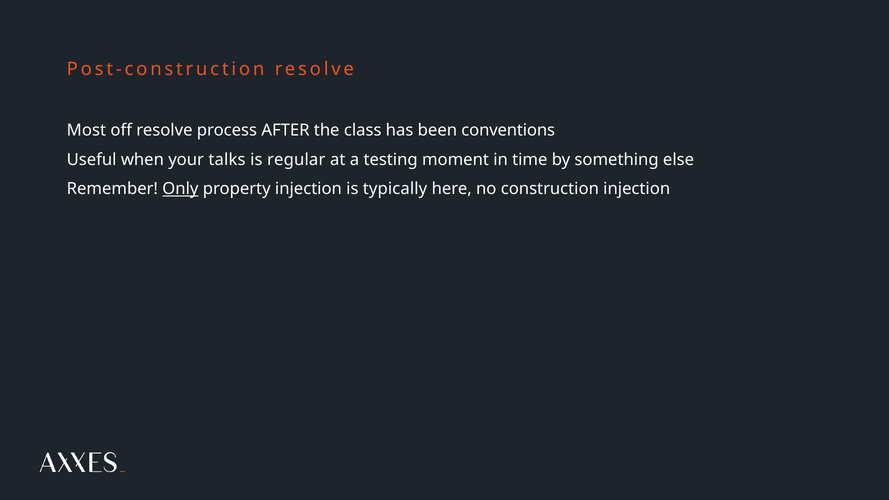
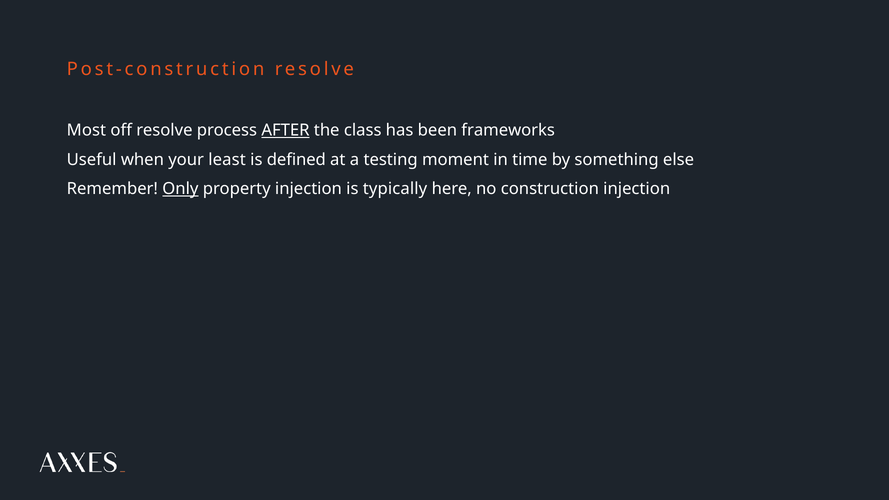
AFTER underline: none -> present
conventions: conventions -> frameworks
talks: talks -> least
regular: regular -> defined
